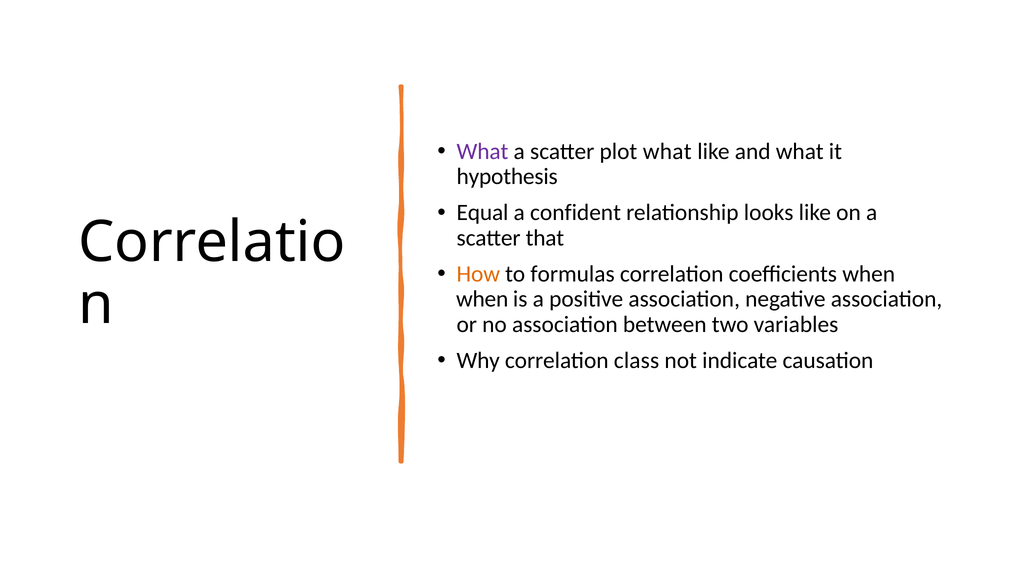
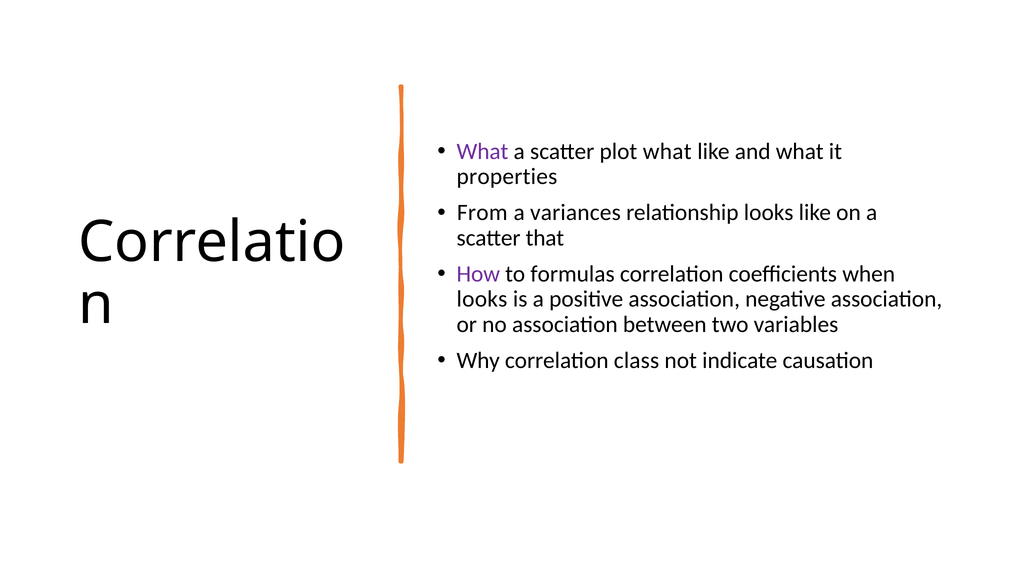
hypothesis: hypothesis -> properties
Equal: Equal -> From
confident: confident -> variances
How colour: orange -> purple
when at (482, 299): when -> looks
